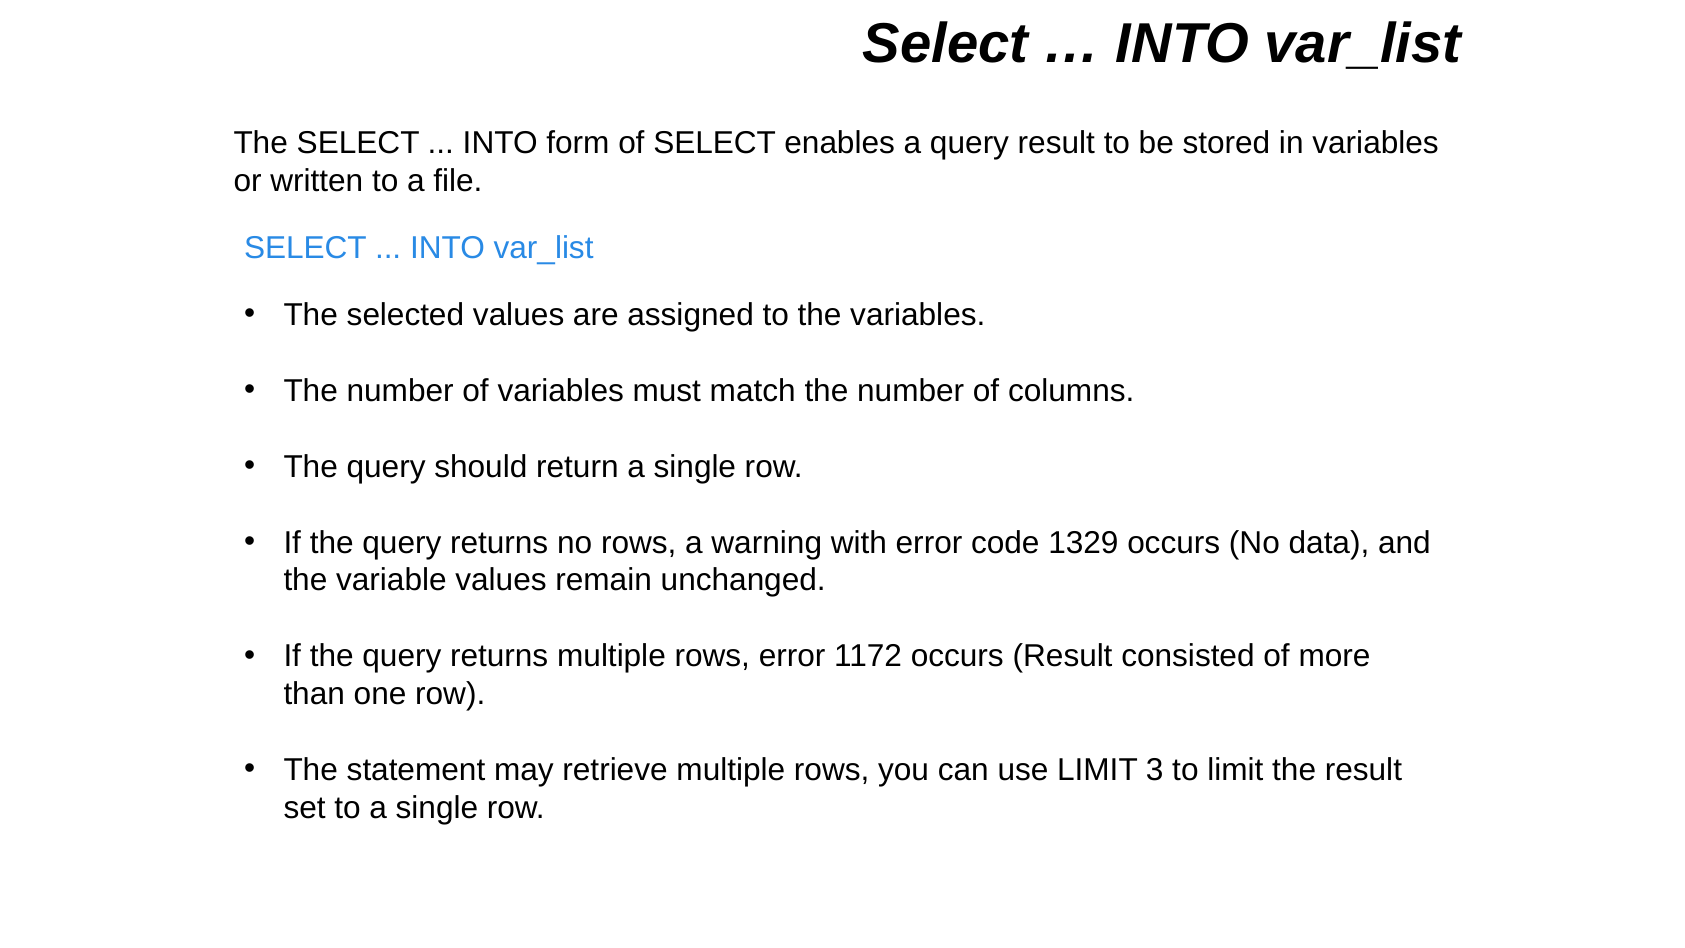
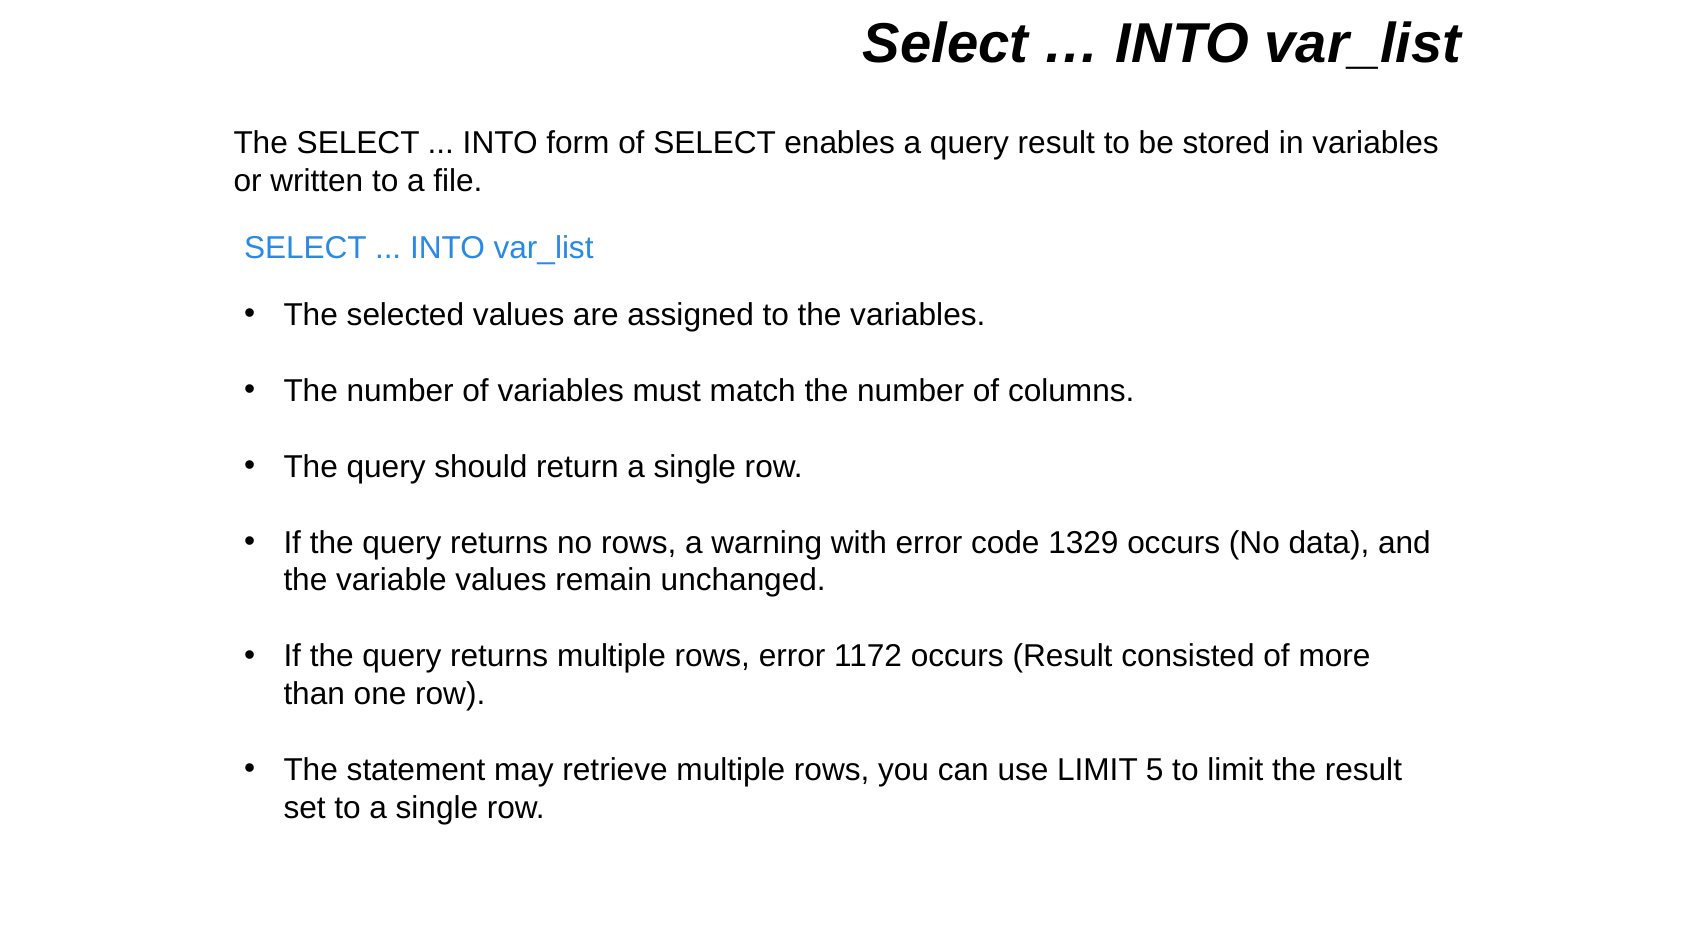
3: 3 -> 5
